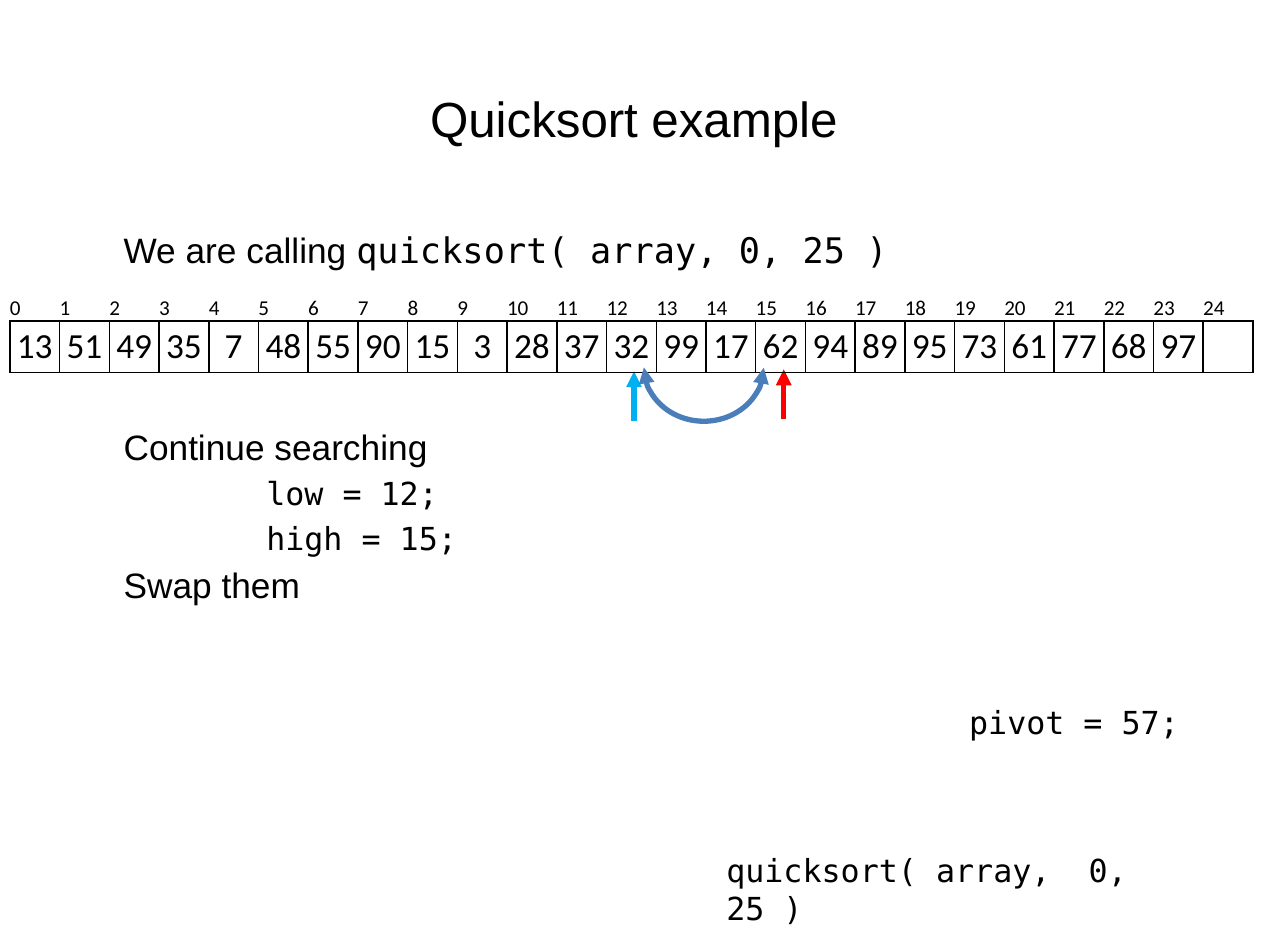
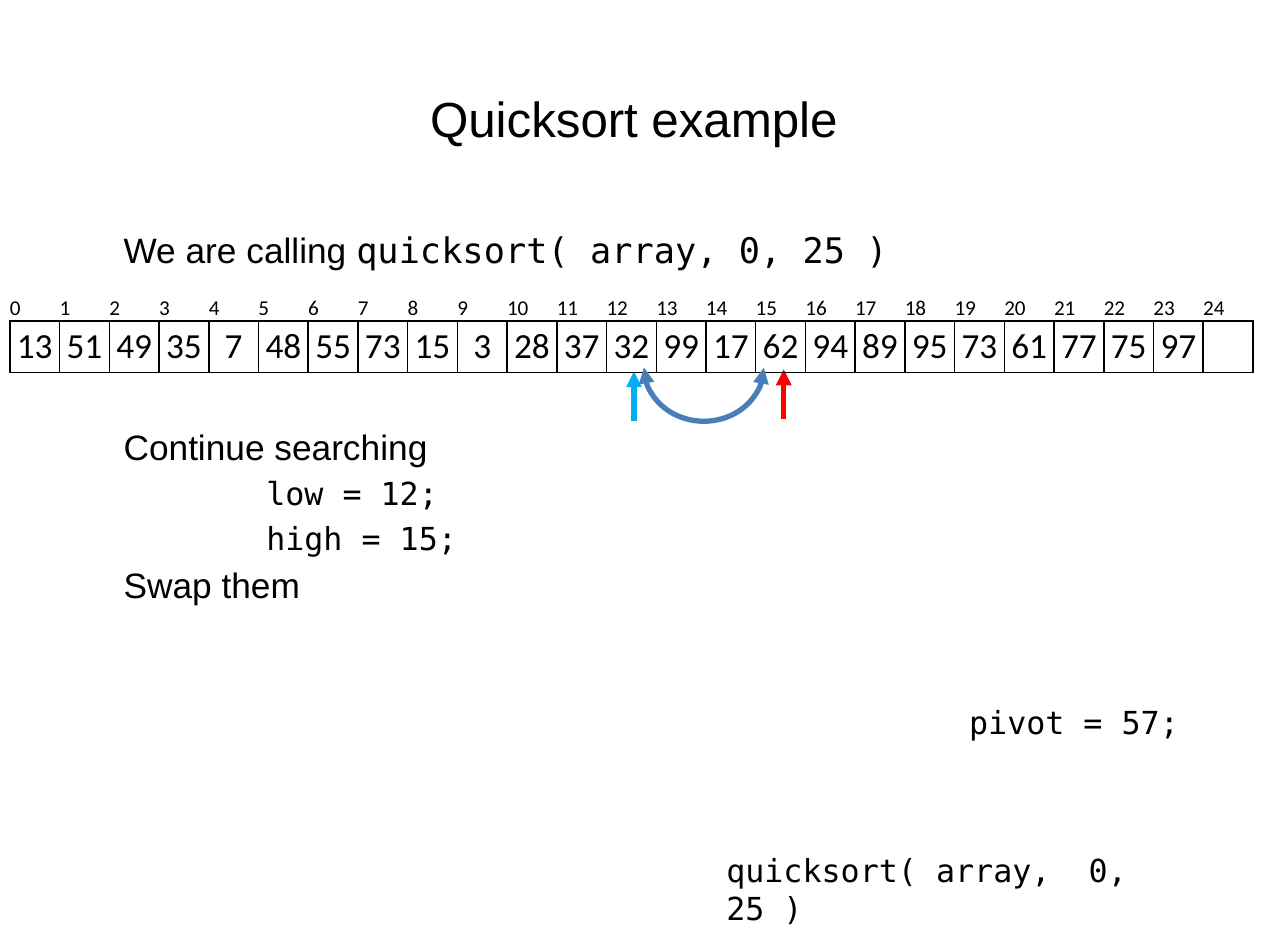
55 90: 90 -> 73
68: 68 -> 75
